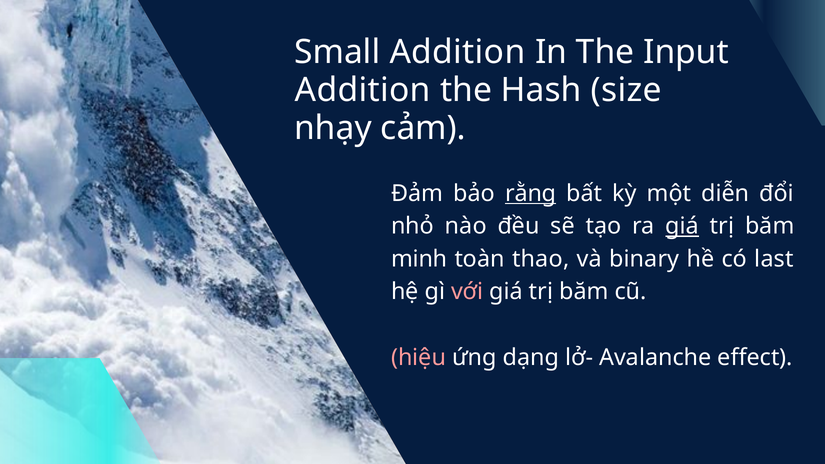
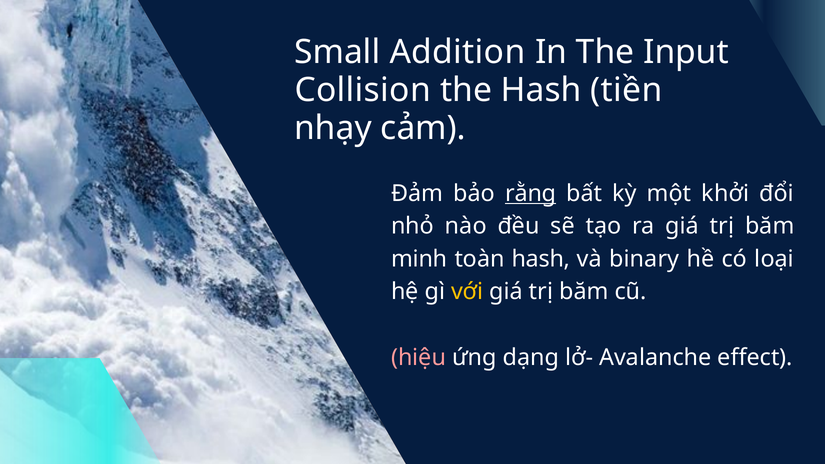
Addition at (363, 90): Addition -> Collision
size: size -> tiền
diễn: diễn -> khởi
giá at (682, 226) underline: present -> none
toàn thao: thao -> hash
last: last -> loại
với colour: pink -> yellow
